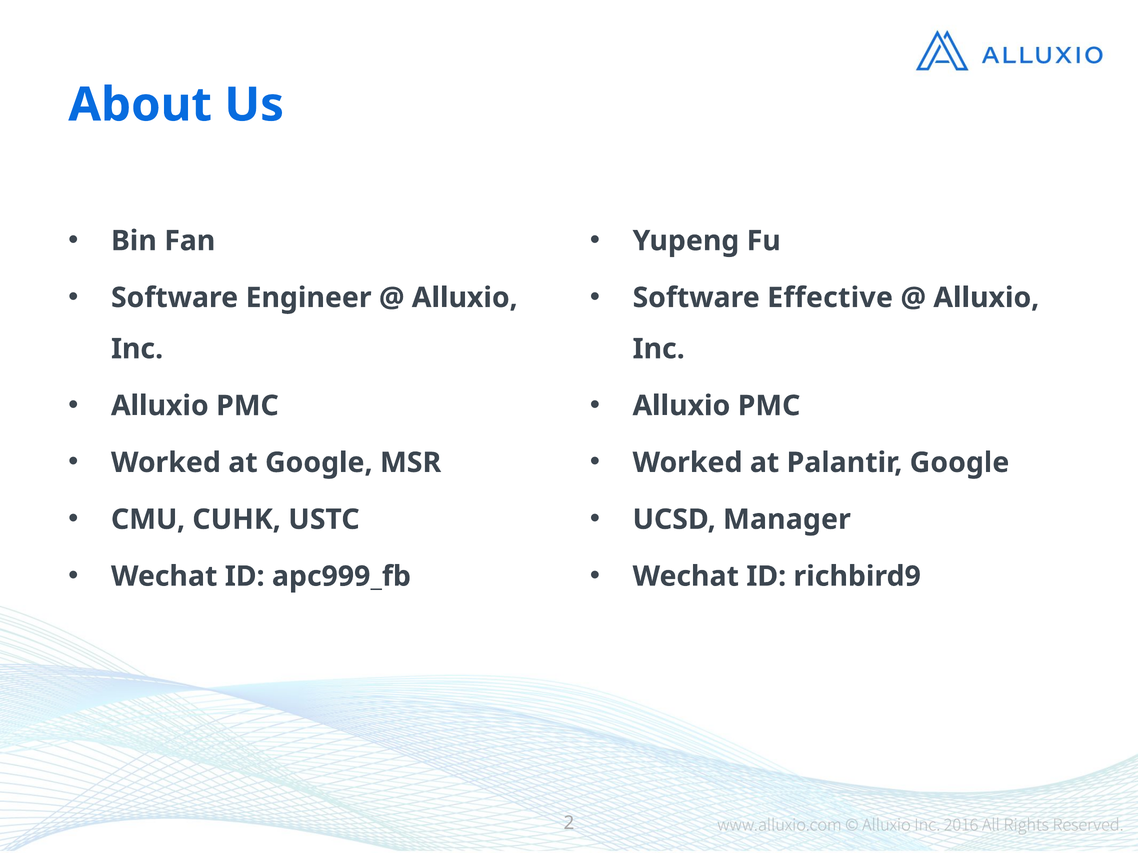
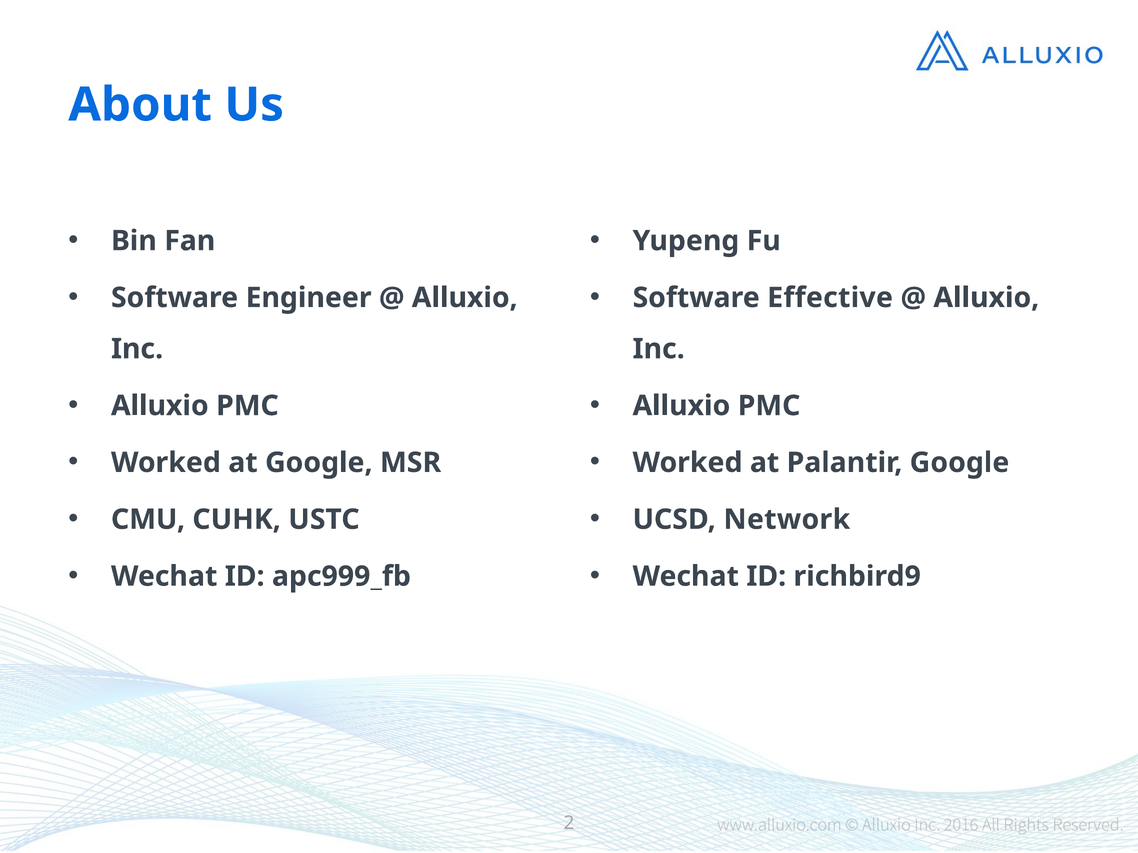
Manager: Manager -> Network
